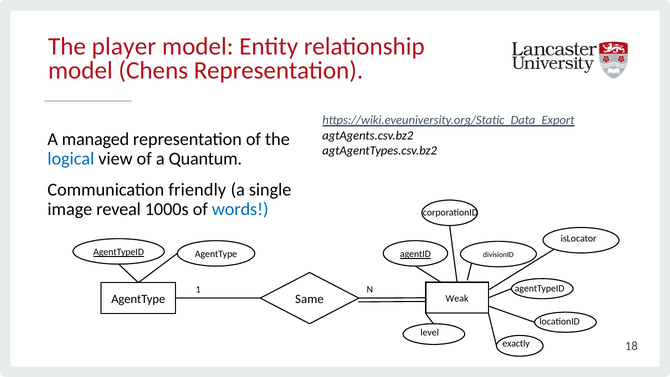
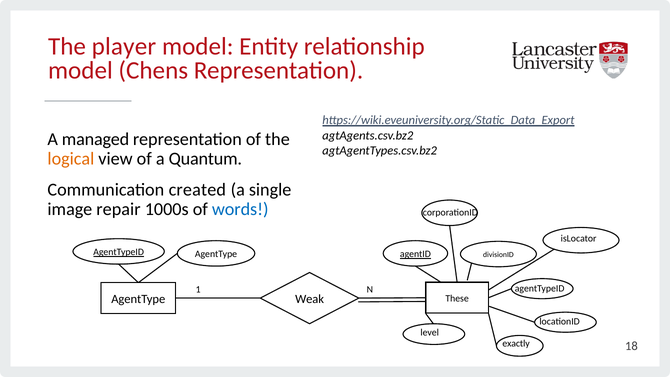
logical colour: blue -> orange
friendly: friendly -> created
reveal: reveal -> repair
Same: Same -> Weak
Weak: Weak -> These
